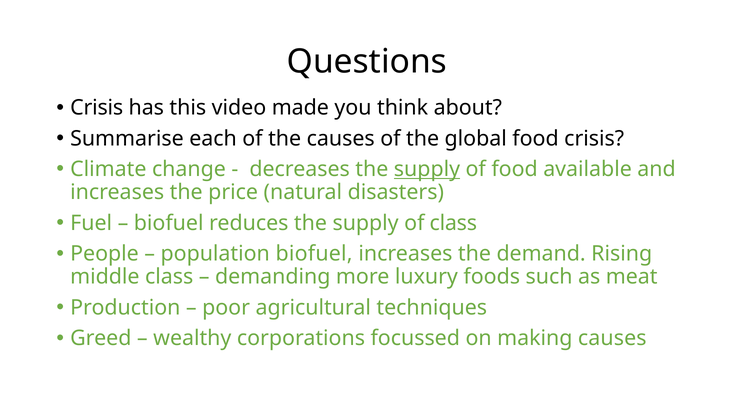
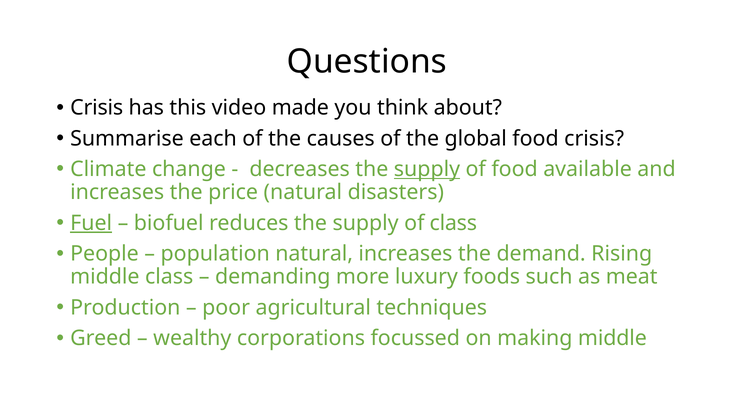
Fuel underline: none -> present
population biofuel: biofuel -> natural
making causes: causes -> middle
